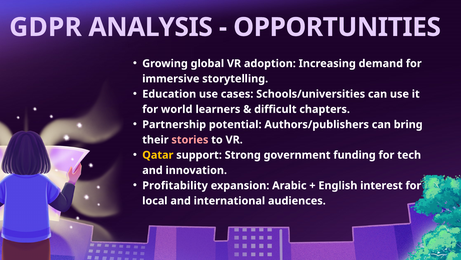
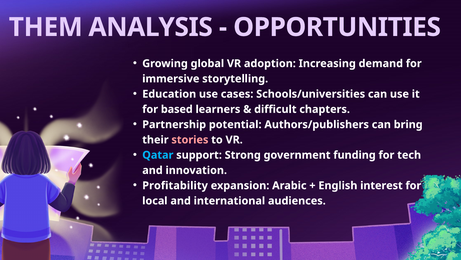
GDPR: GDPR -> THEM
world: world -> based
Qatar colour: yellow -> light blue
